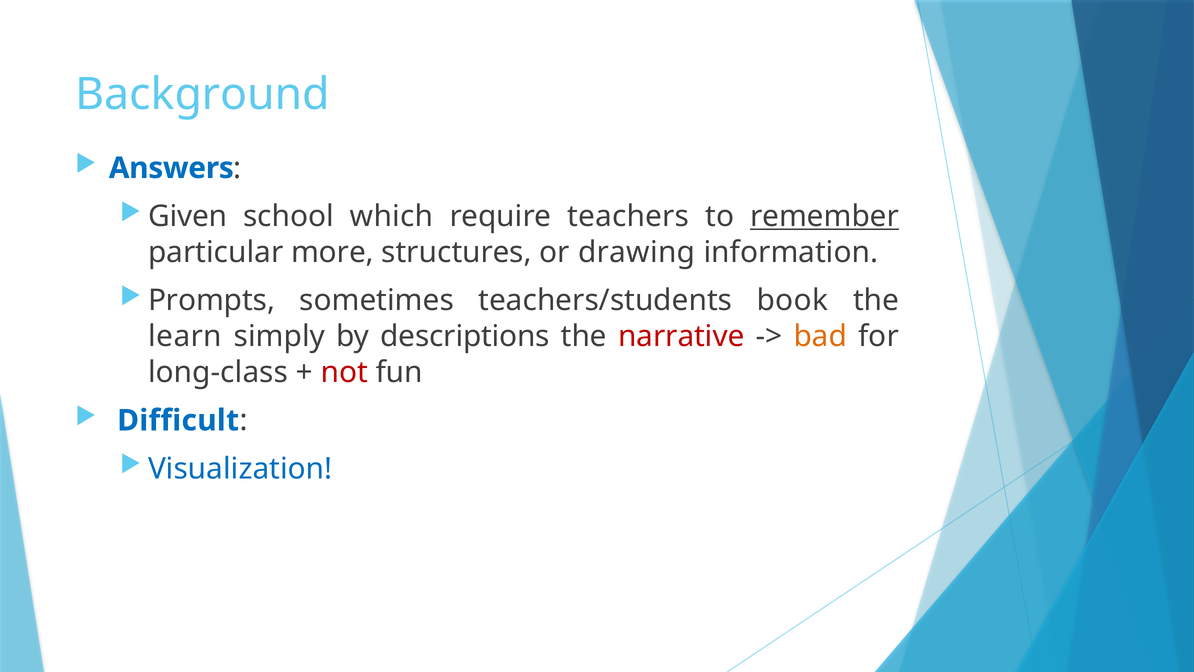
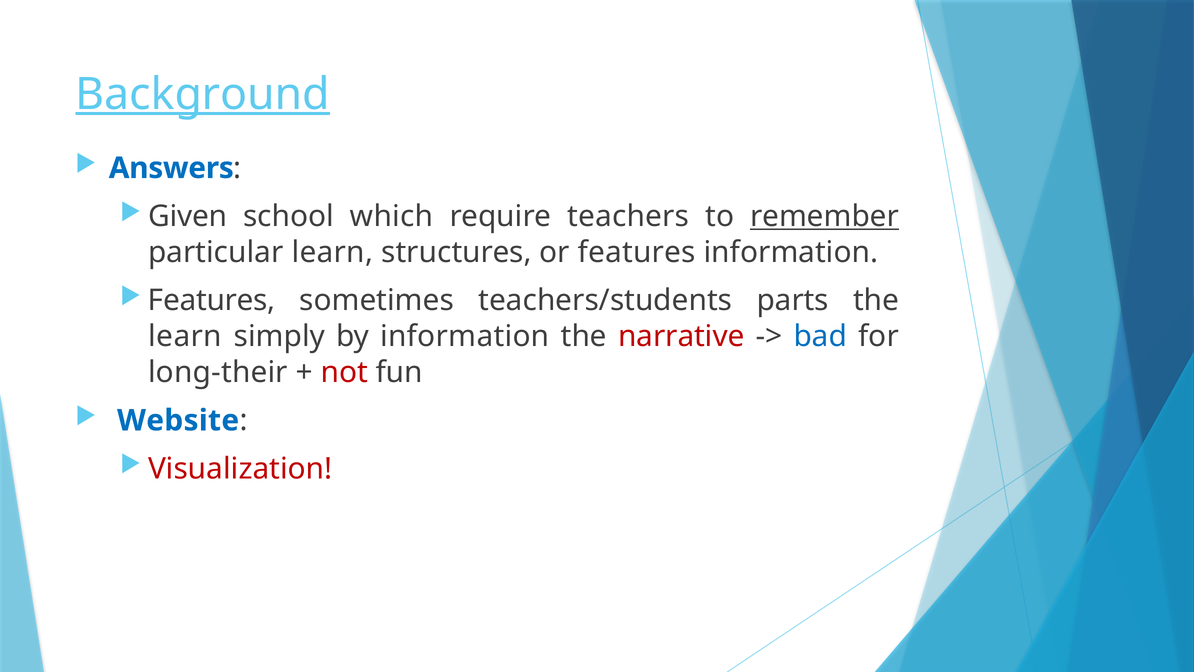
Background underline: none -> present
particular more: more -> learn
or drawing: drawing -> features
Prompts at (212, 300): Prompts -> Features
book: book -> parts
by descriptions: descriptions -> information
bad colour: orange -> blue
long-class: long-class -> long-their
Difficult: Difficult -> Website
Visualization colour: blue -> red
